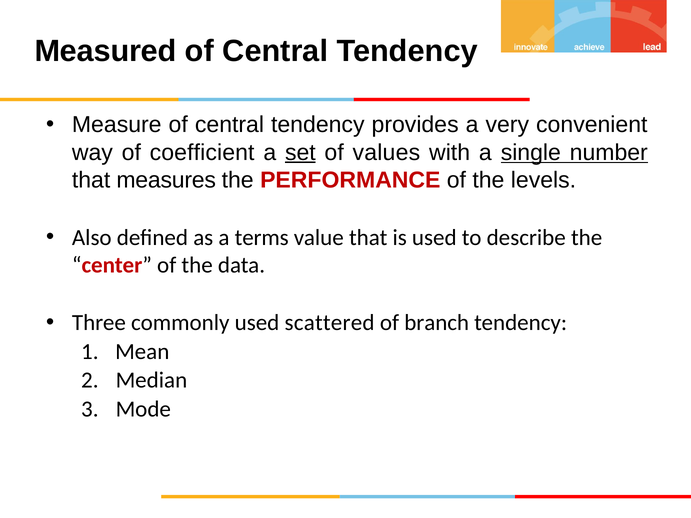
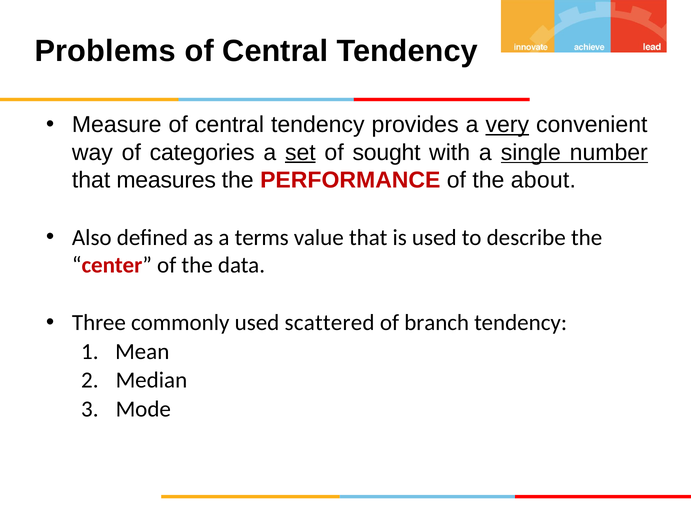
Measured: Measured -> Problems
very underline: none -> present
coefficient: coefficient -> categories
values: values -> sought
levels: levels -> about
